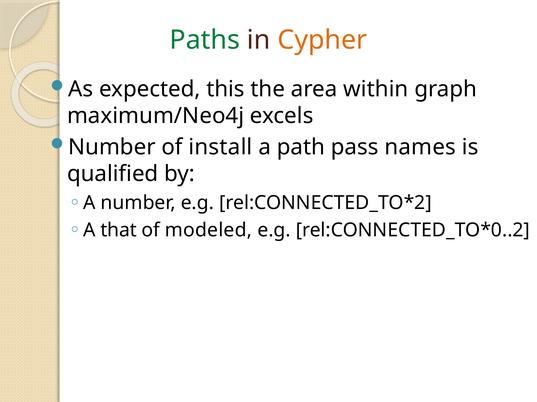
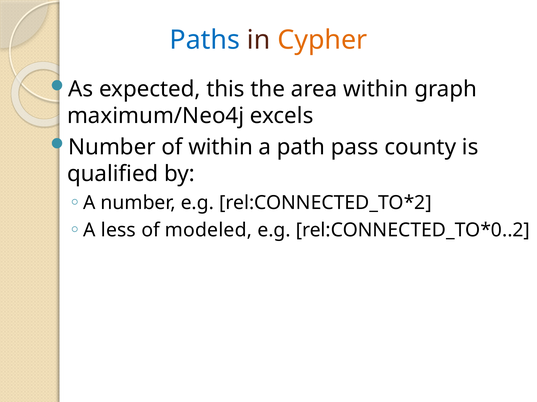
Paths colour: green -> blue
of install: install -> within
names: names -> county
that: that -> less
